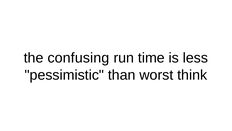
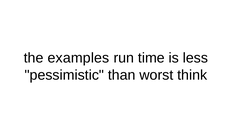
confusing: confusing -> examples
